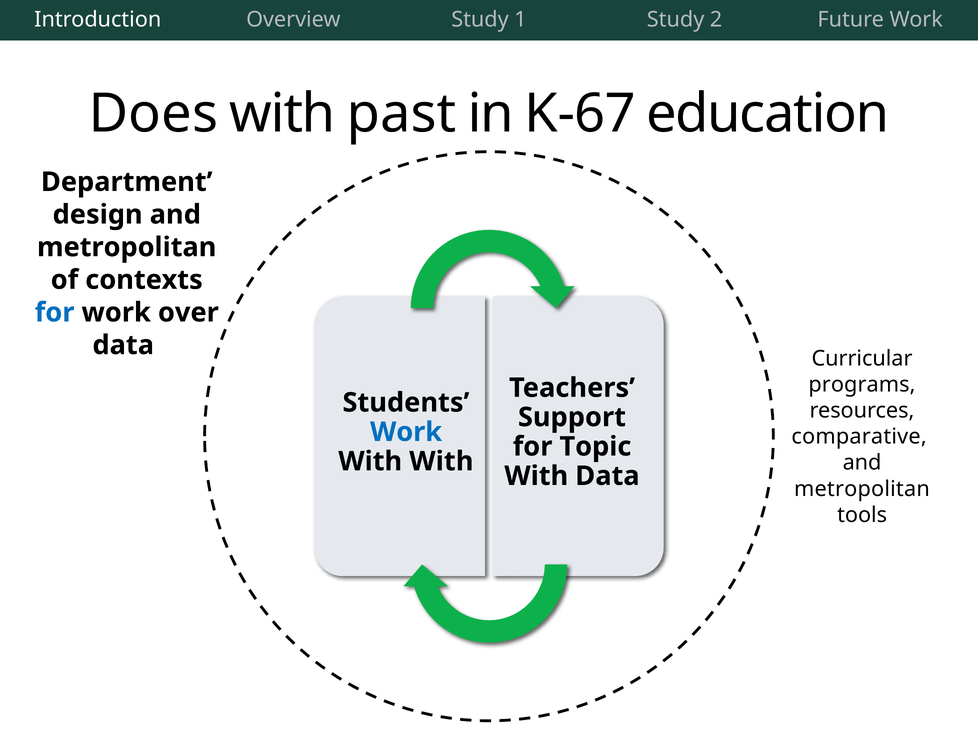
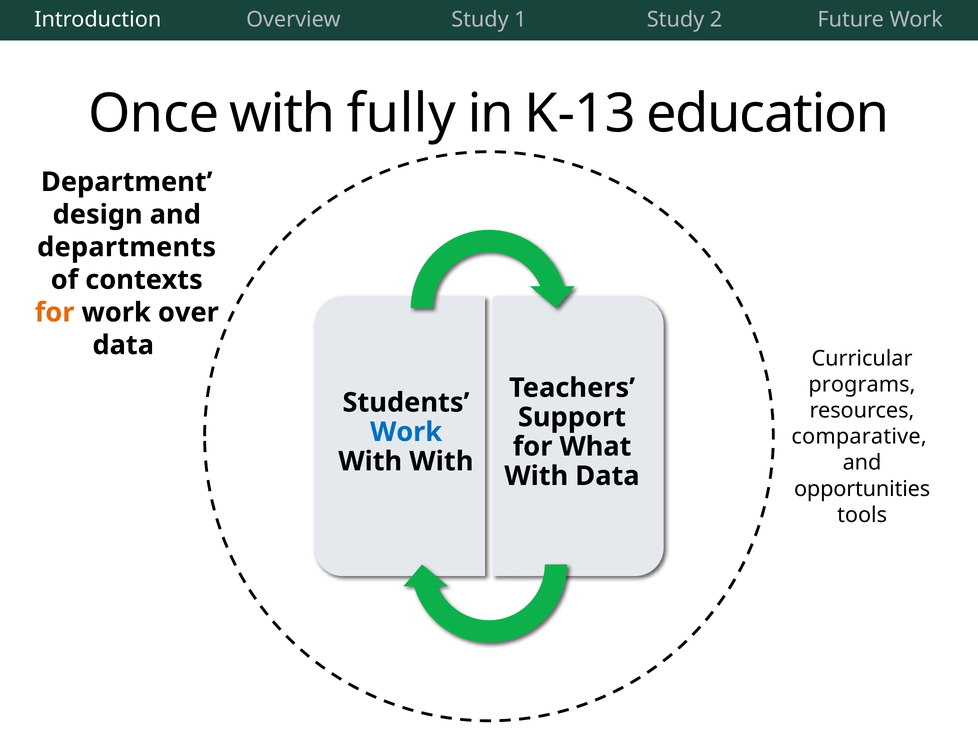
Does: Does -> Once
past: past -> fully
K-67: K-67 -> K-13
metropolitan at (127, 247): metropolitan -> departments
for at (55, 312) colour: blue -> orange
Topic: Topic -> What
metropolitan at (862, 489): metropolitan -> opportunities
